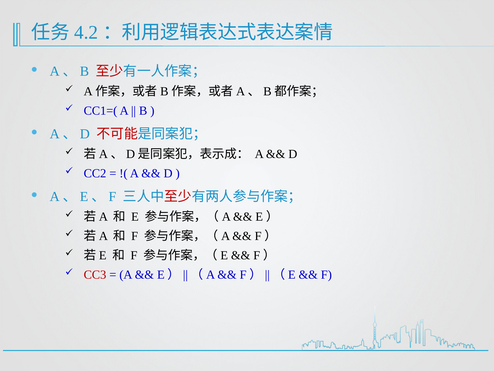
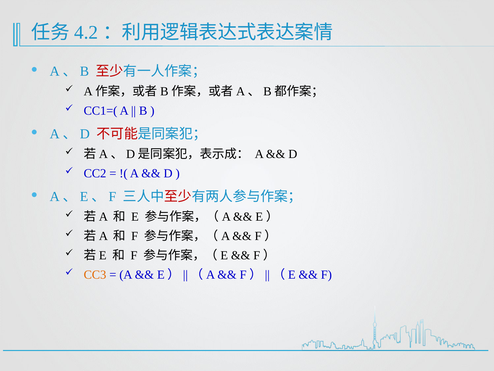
CC3 colour: red -> orange
